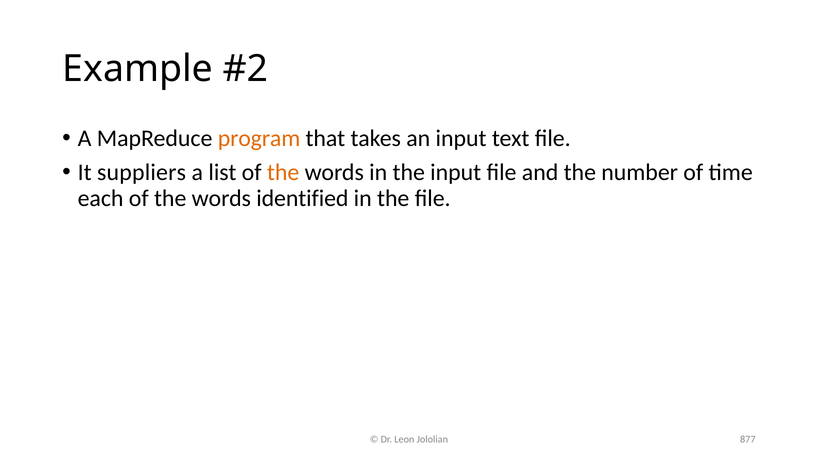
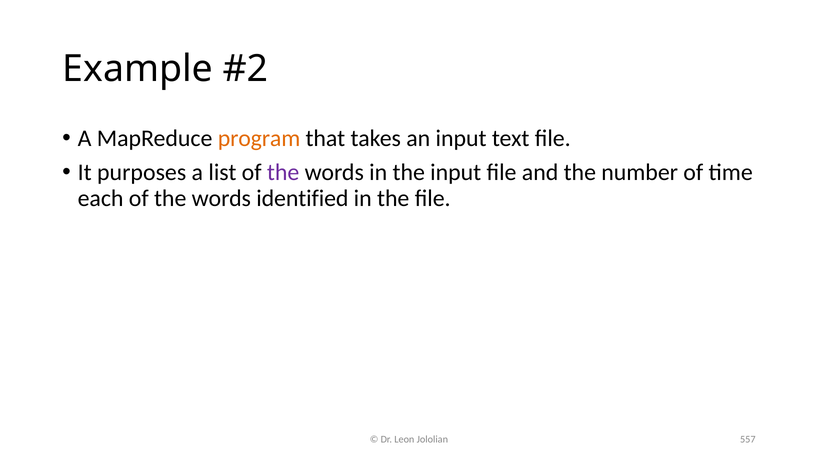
suppliers: suppliers -> purposes
the at (283, 173) colour: orange -> purple
877: 877 -> 557
